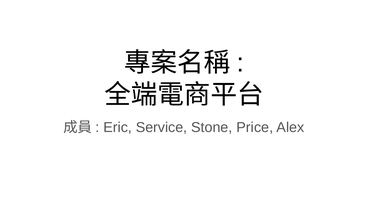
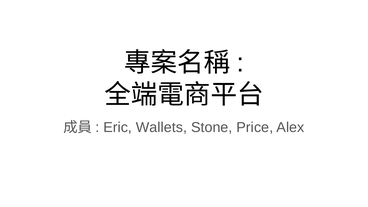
Service: Service -> Wallets
